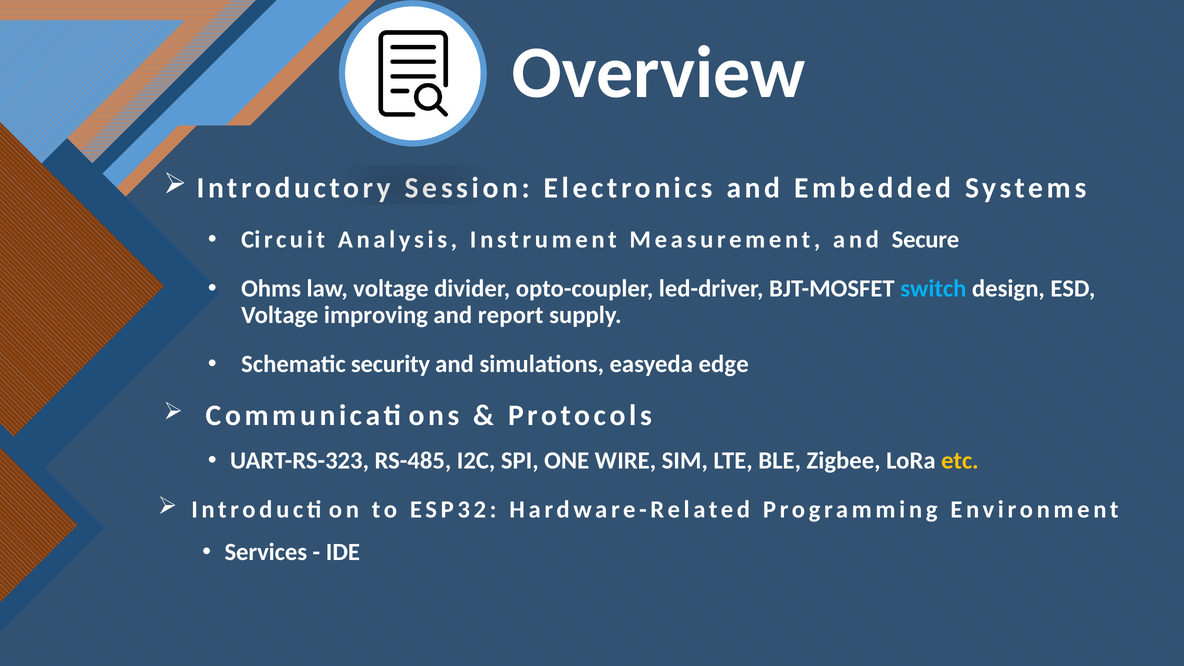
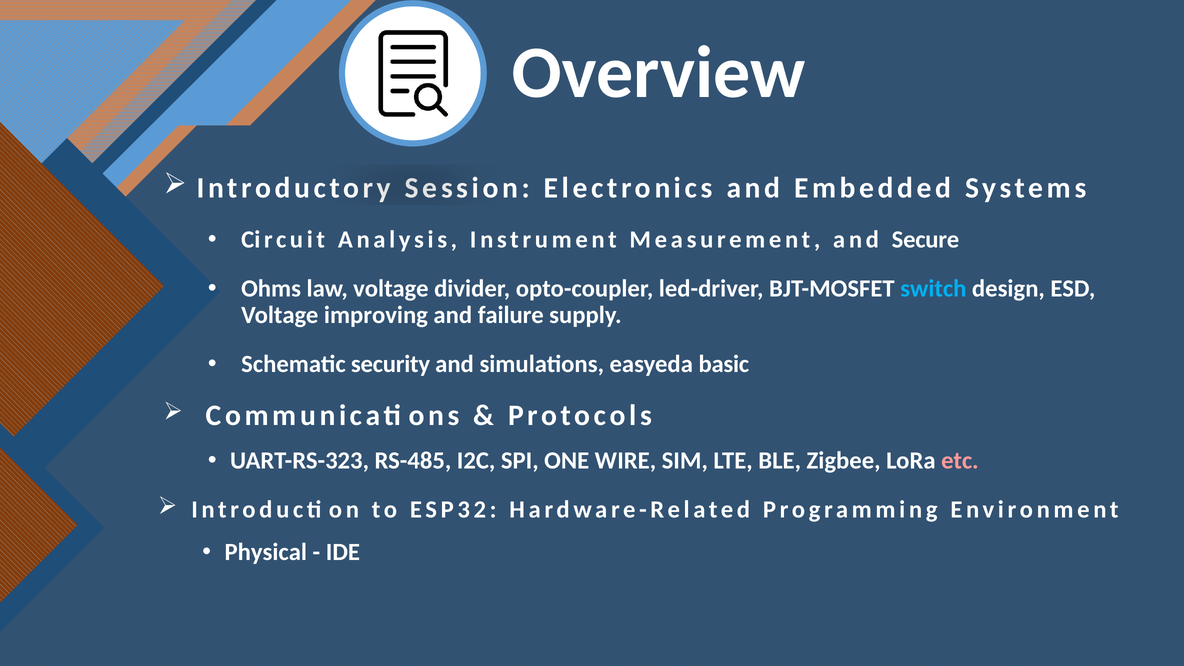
report: report -> failure
edge: edge -> basic
etc colour: yellow -> pink
Services: Services -> Physical
